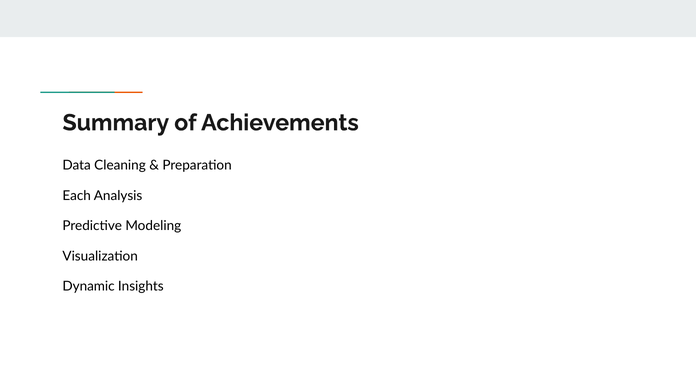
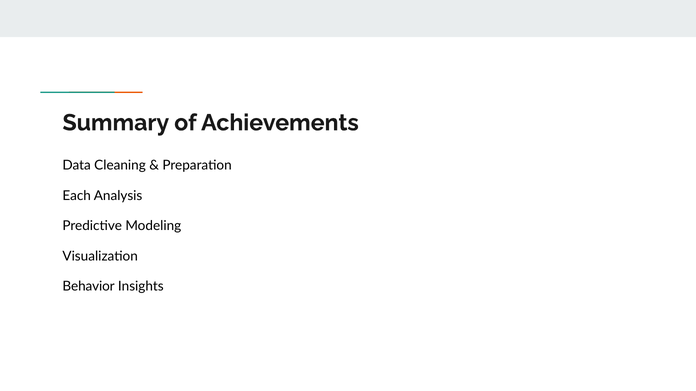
Dynamic: Dynamic -> Behavior
